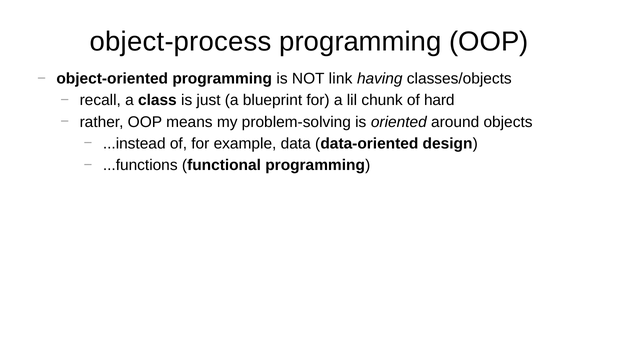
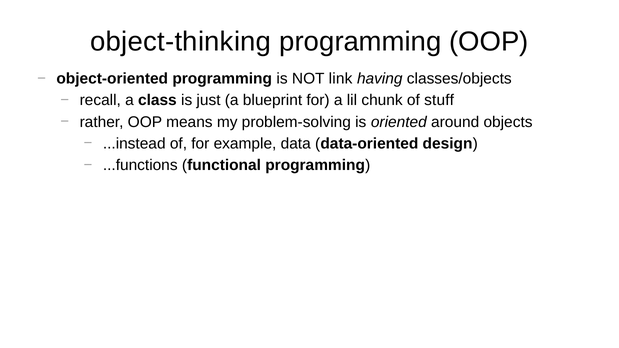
object-process: object-process -> object-thinking
hard: hard -> stuff
